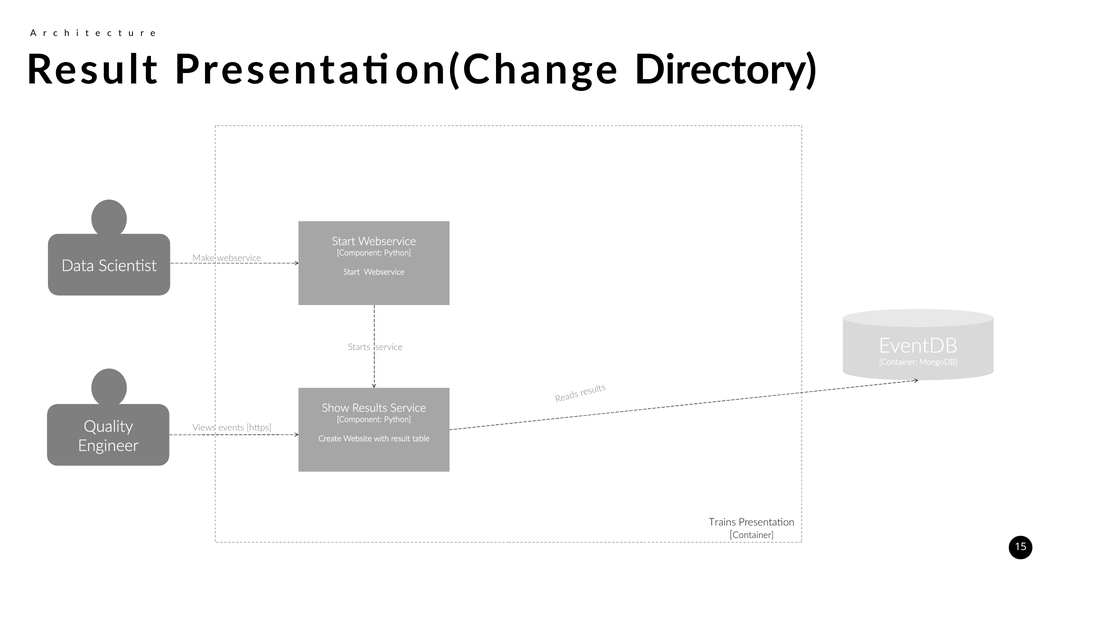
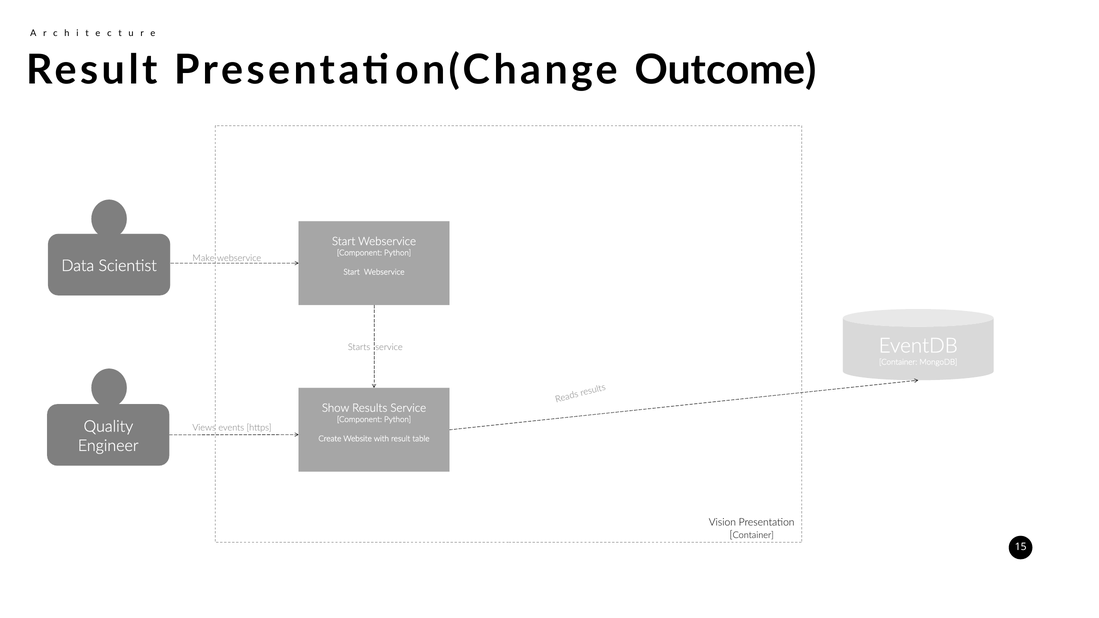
Directory: Directory -> Outcome
Trains: Trains -> Vision
